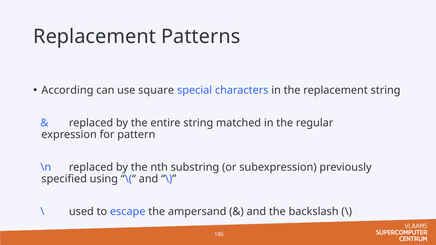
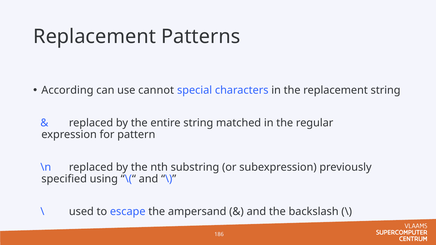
square: square -> cannot
